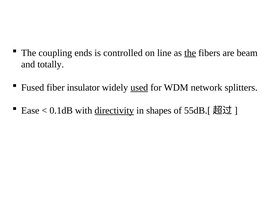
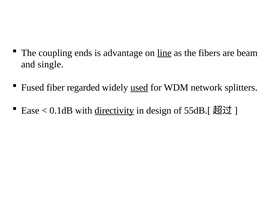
controlled: controlled -> advantage
line underline: none -> present
the at (190, 53) underline: present -> none
totally: totally -> single
insulator: insulator -> regarded
shapes: shapes -> design
